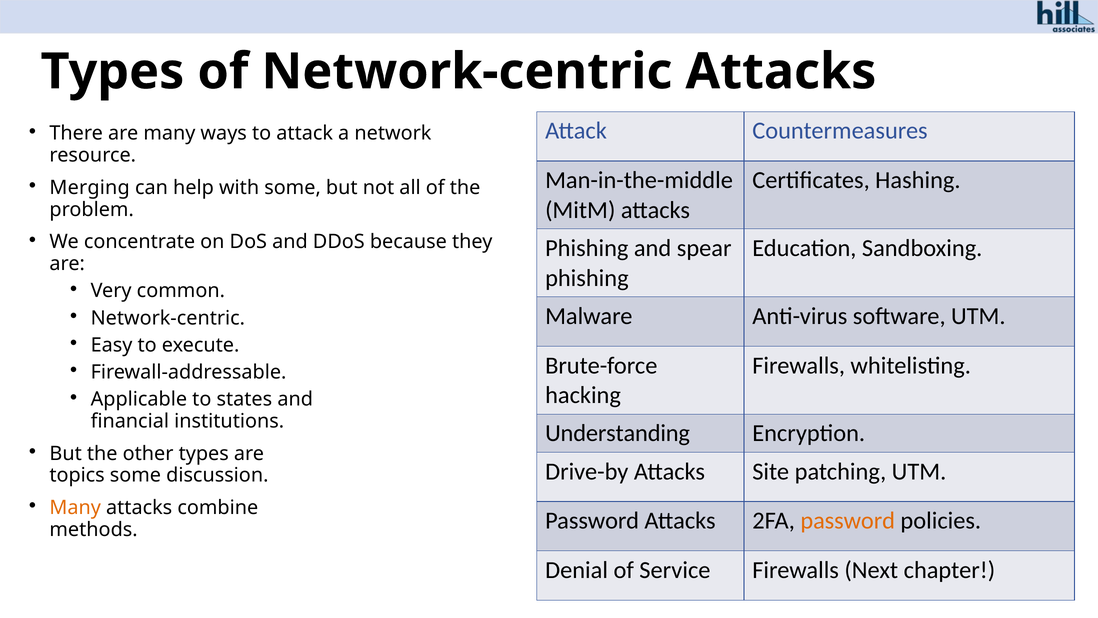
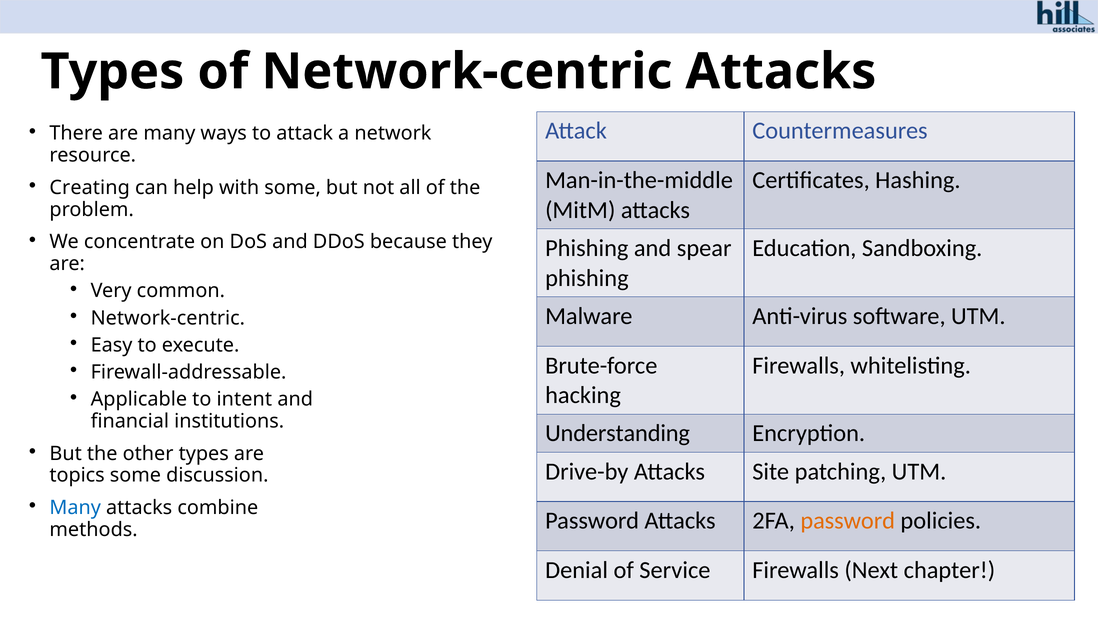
Merging: Merging -> Creating
states: states -> intent
Many at (75, 507) colour: orange -> blue
